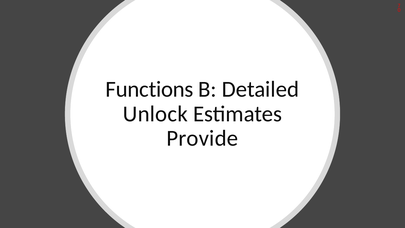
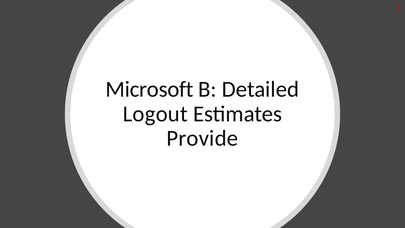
Functions: Functions -> Microsoft
Unlock: Unlock -> Logout
